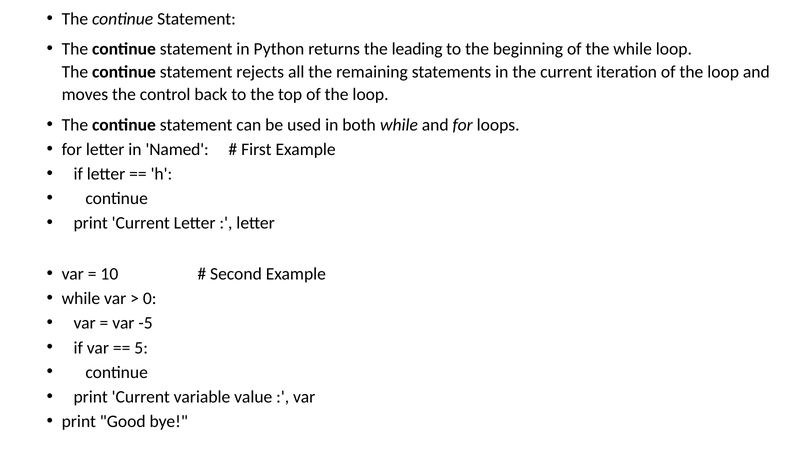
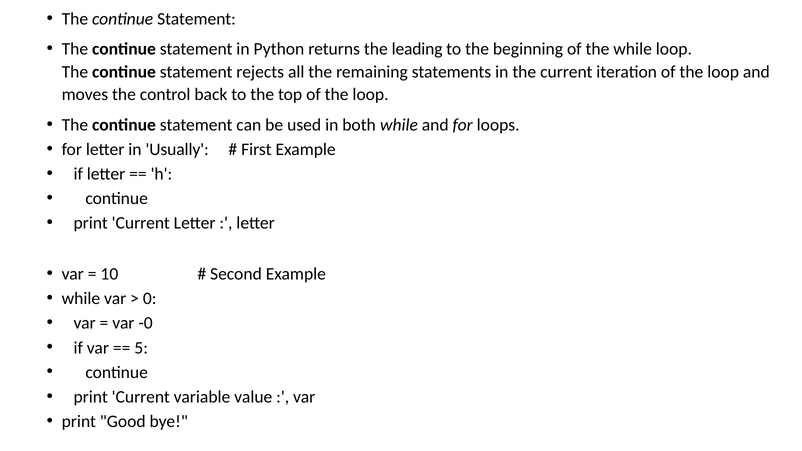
Named: Named -> Usually
-5: -5 -> -0
